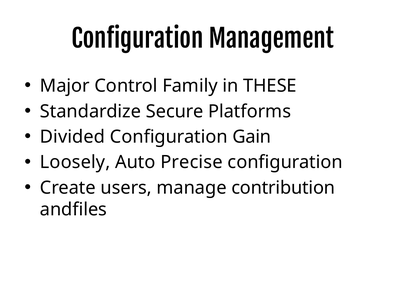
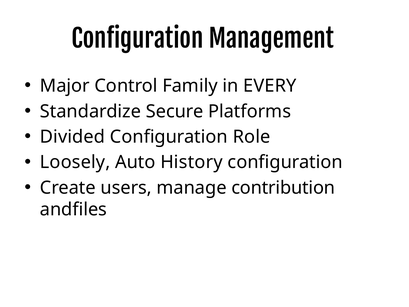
THESE: THESE -> EVERY
Gain: Gain -> Role
Precise: Precise -> History
